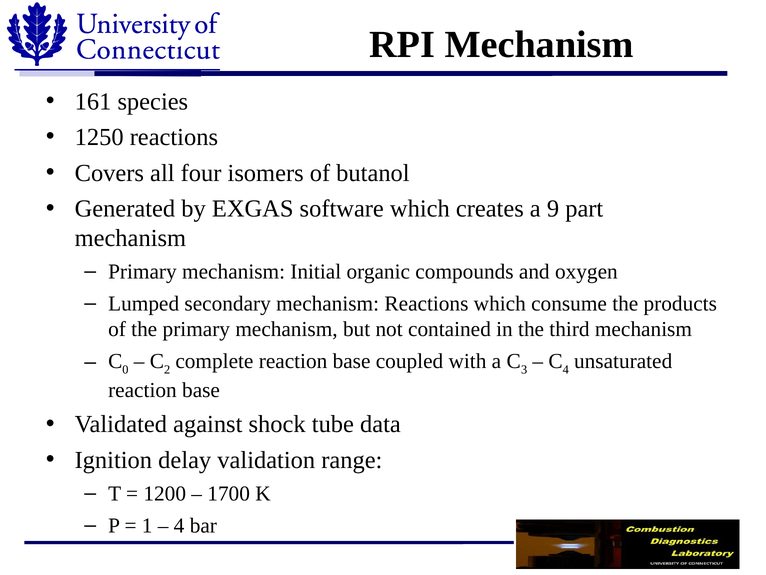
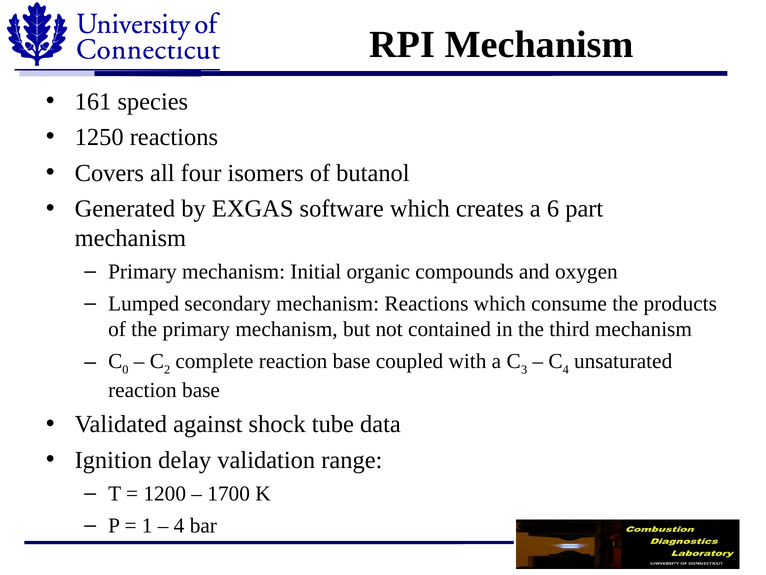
9: 9 -> 6
